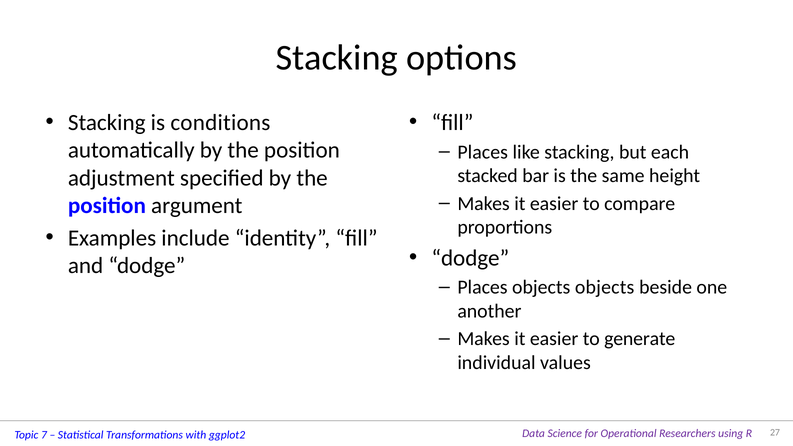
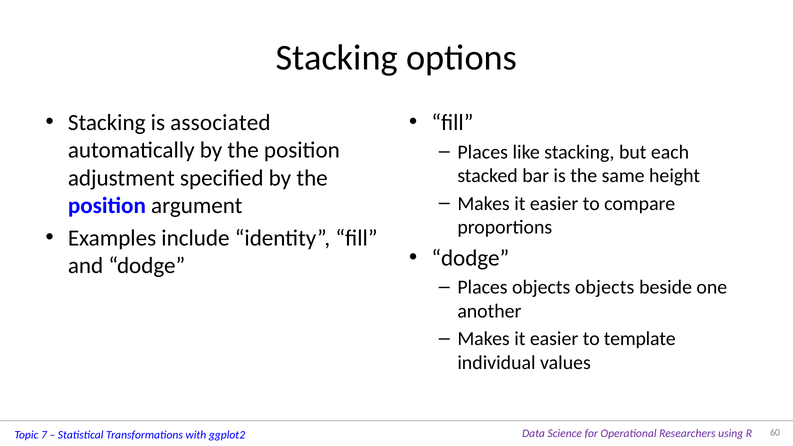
conditions: conditions -> associated
generate: generate -> template
27: 27 -> 60
